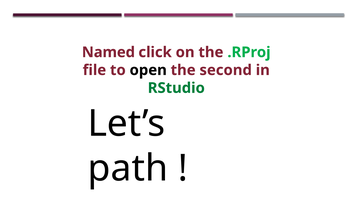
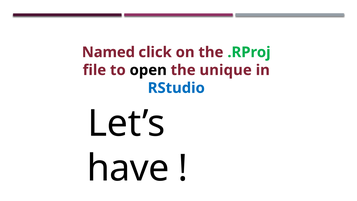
second: second -> unique
RStudio colour: green -> blue
path: path -> have
